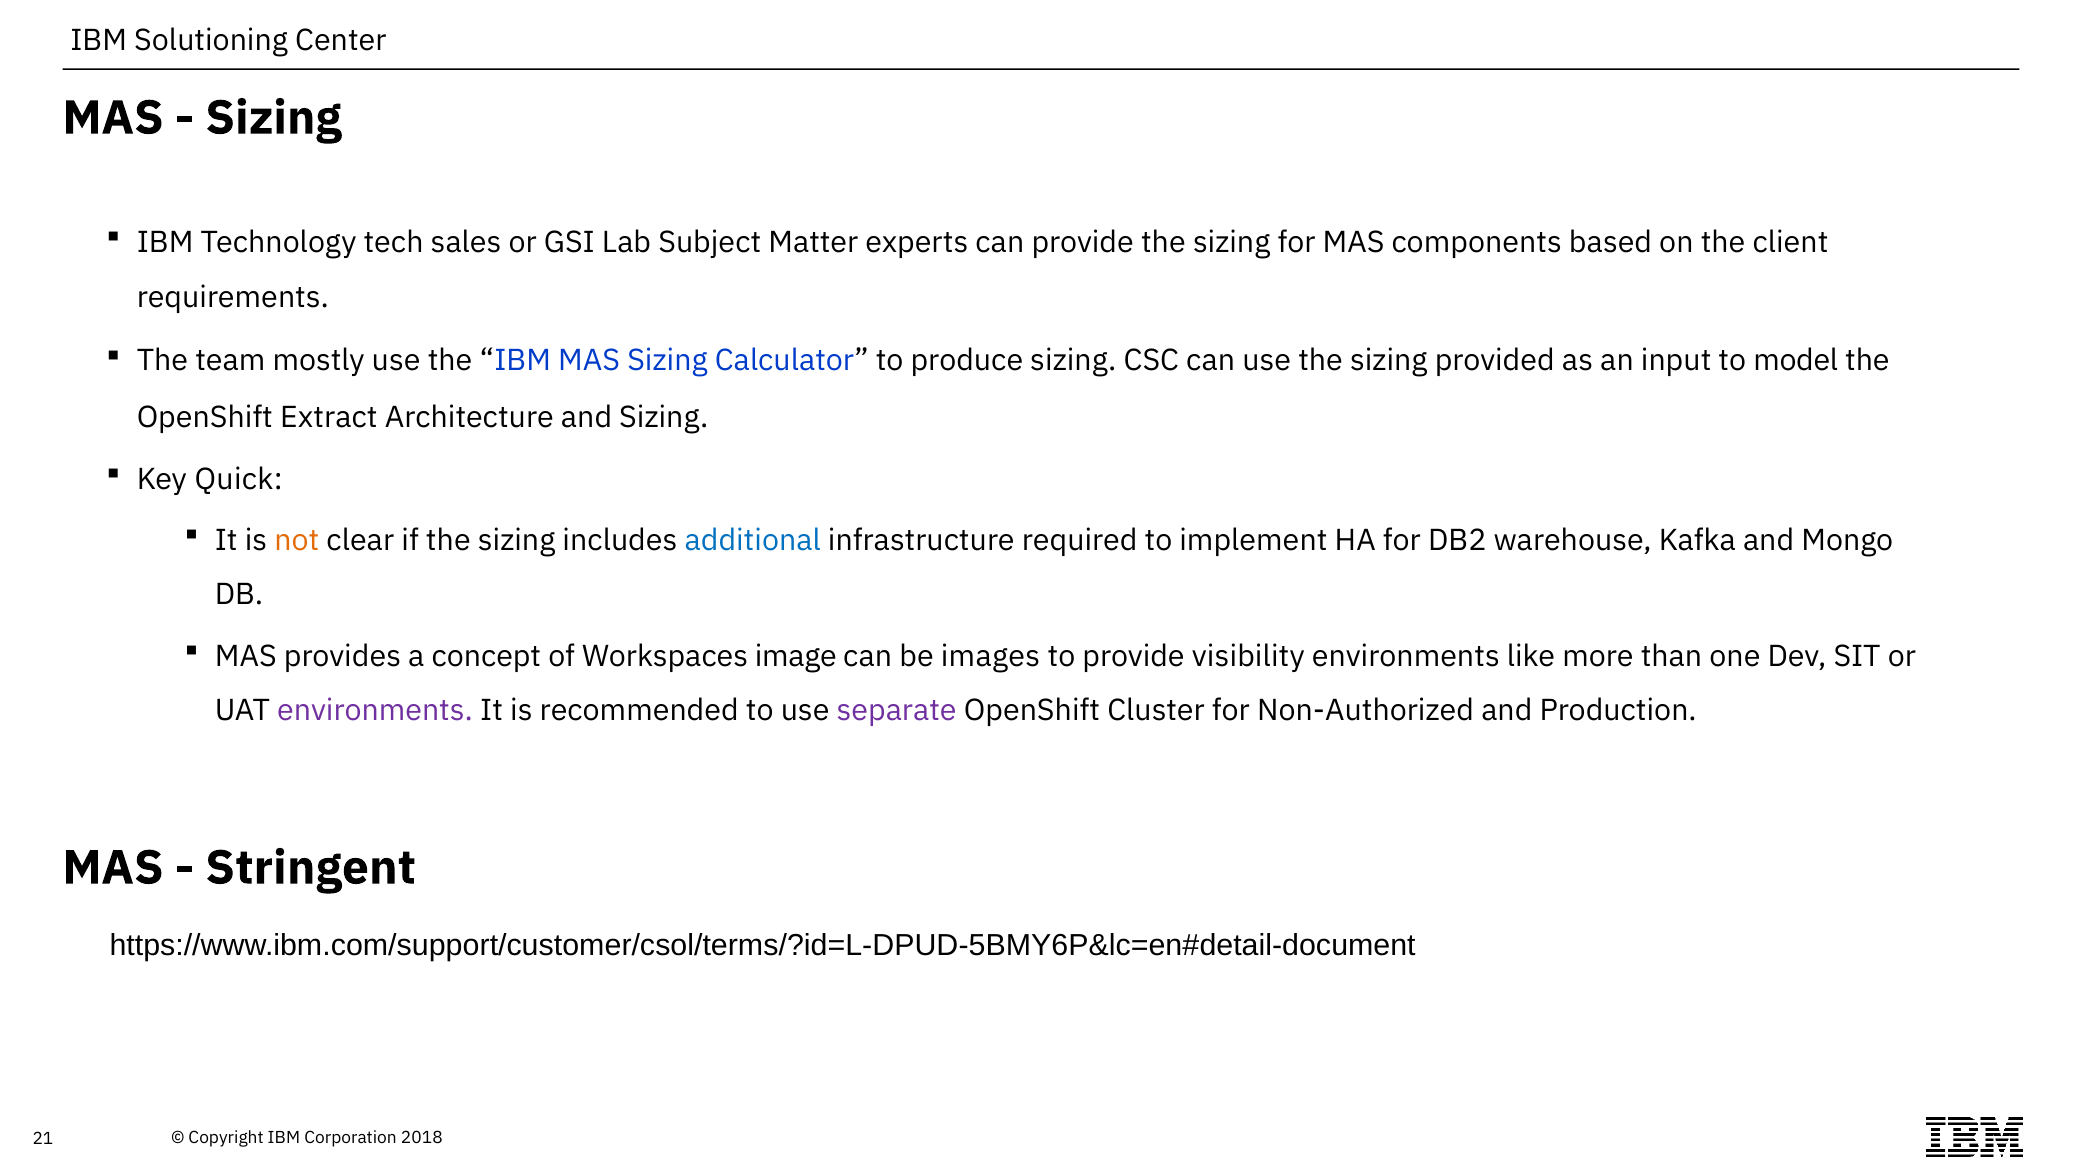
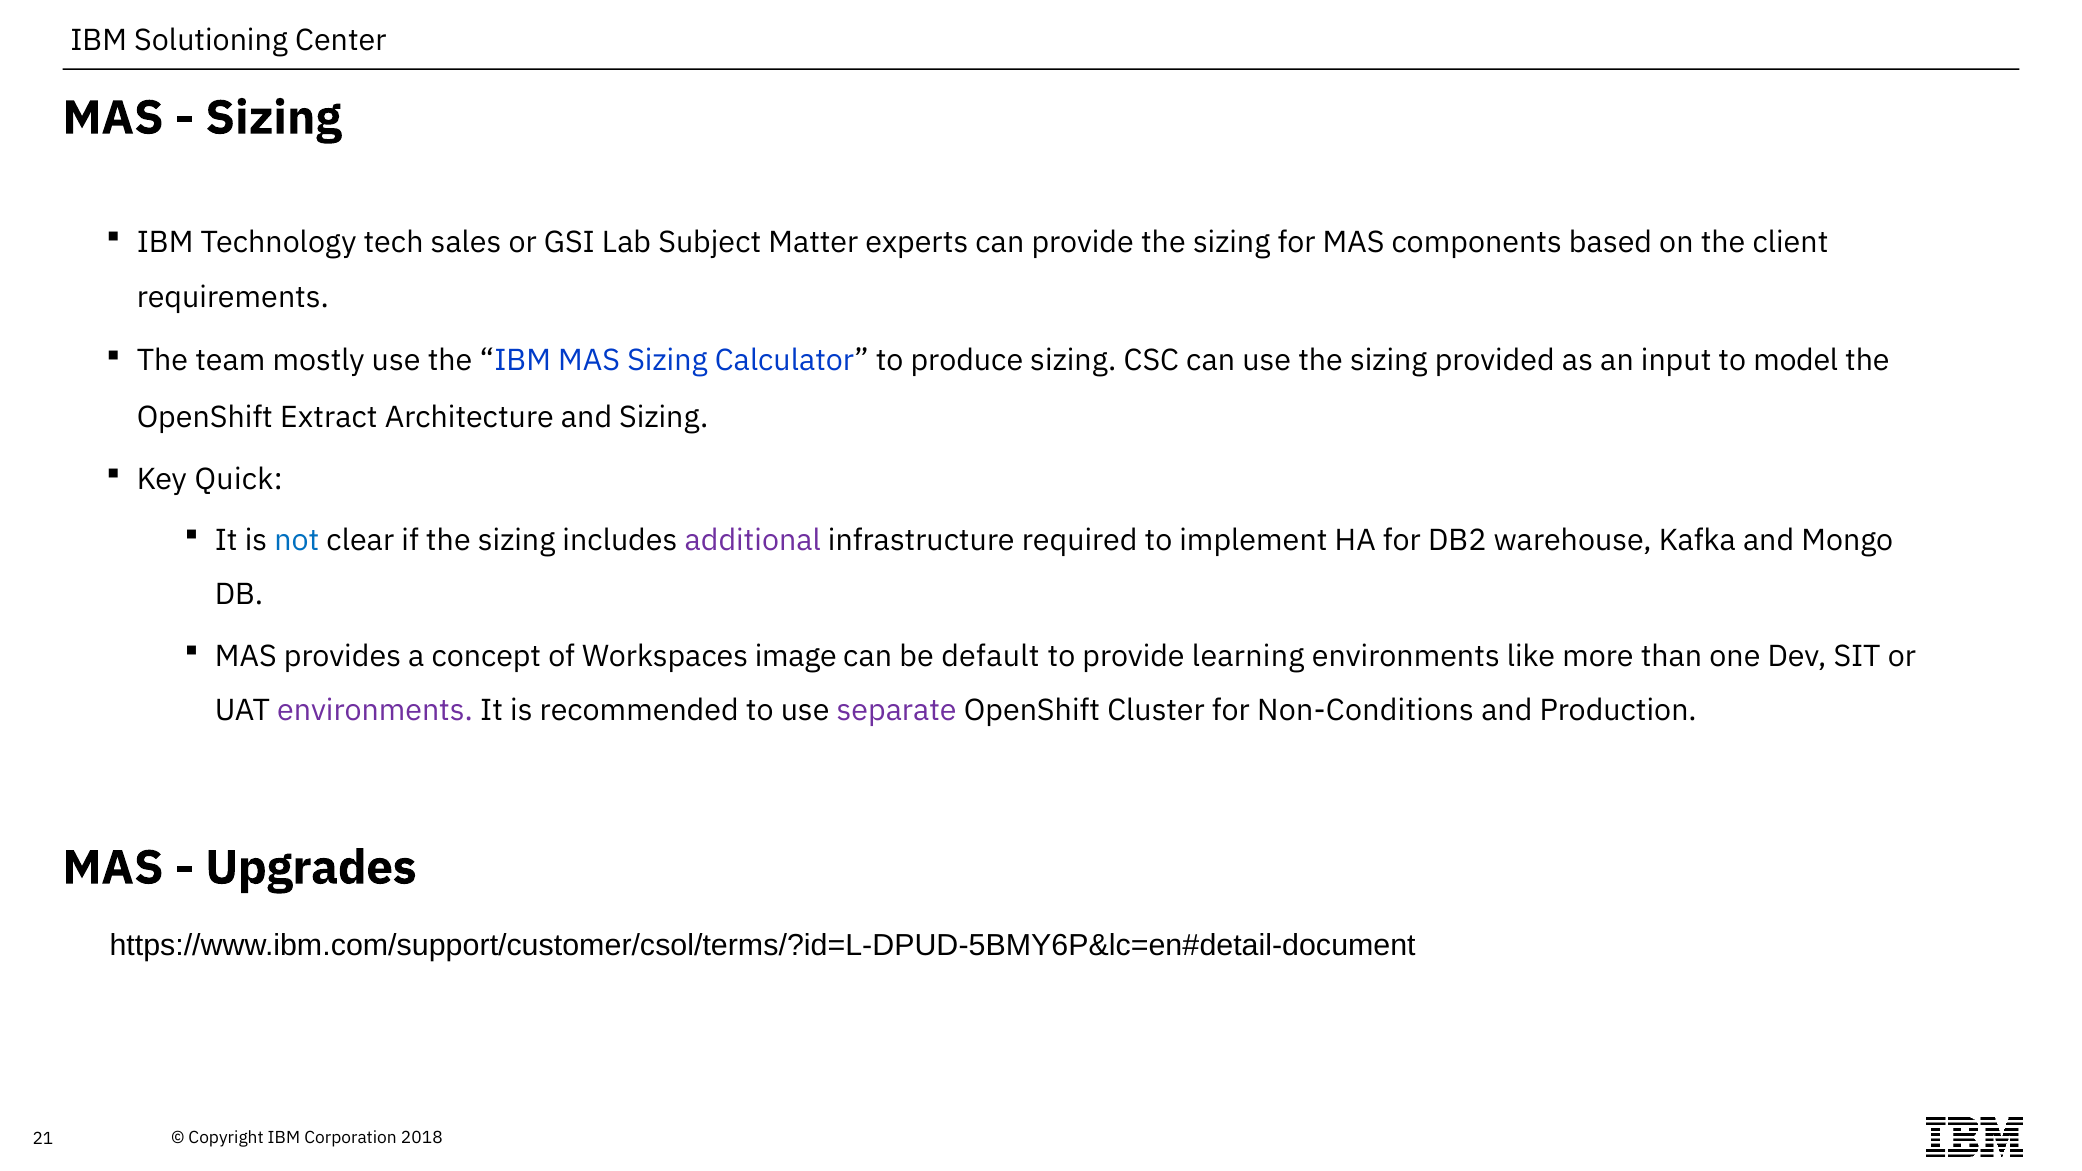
not colour: orange -> blue
additional colour: blue -> purple
images: images -> default
visibility: visibility -> learning
Non-Authorized: Non-Authorized -> Non-Conditions
Stringent: Stringent -> Upgrades
